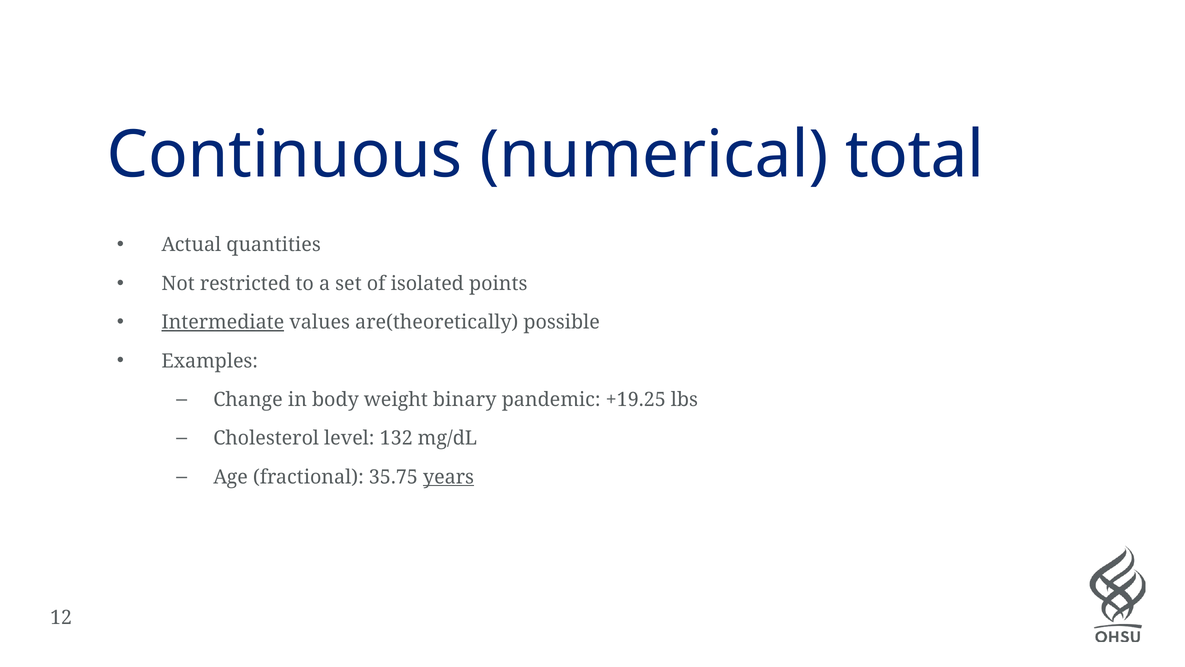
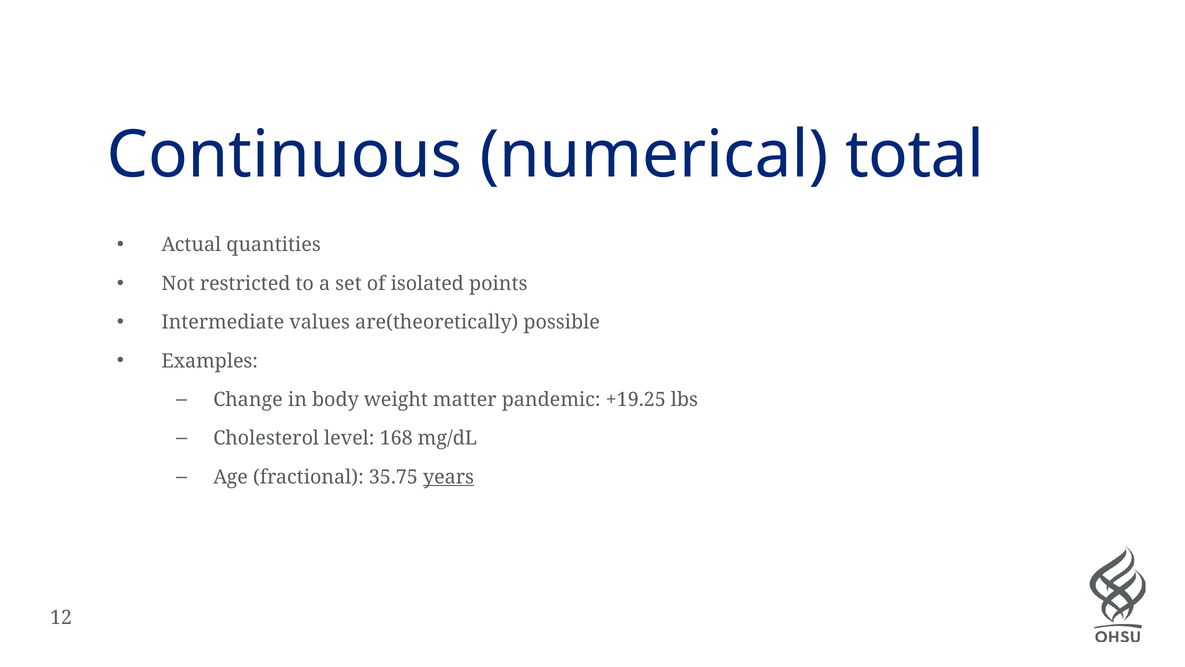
Intermediate underline: present -> none
binary: binary -> matter
132: 132 -> 168
